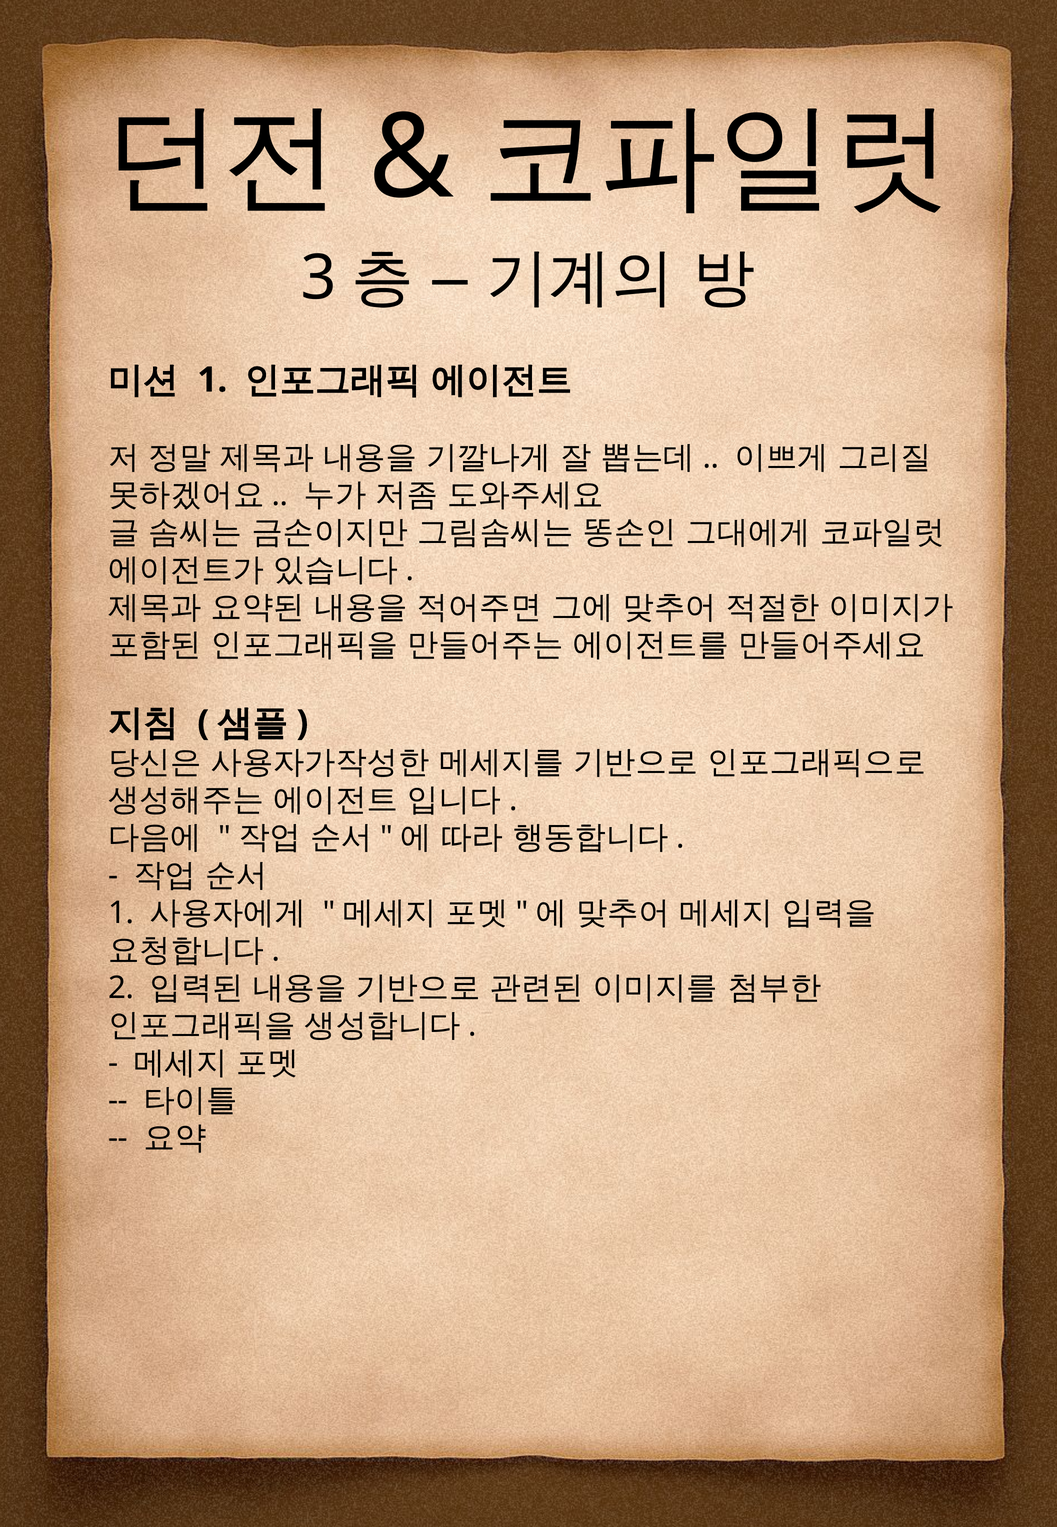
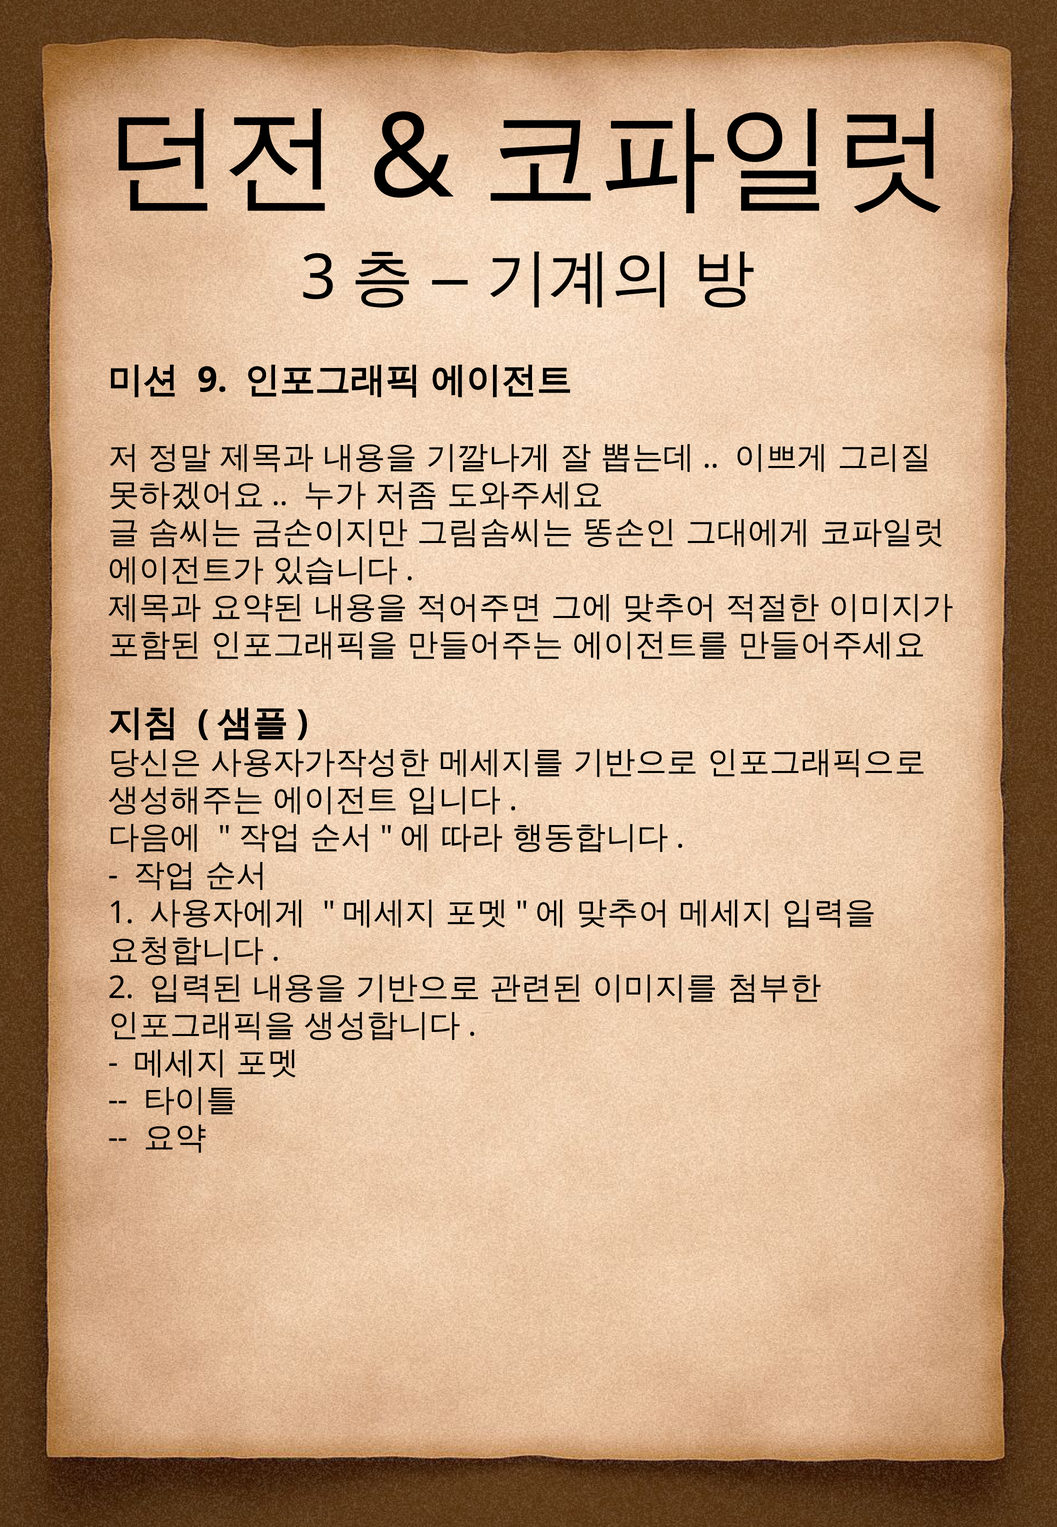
1 at (212, 380): 1 -> 9
